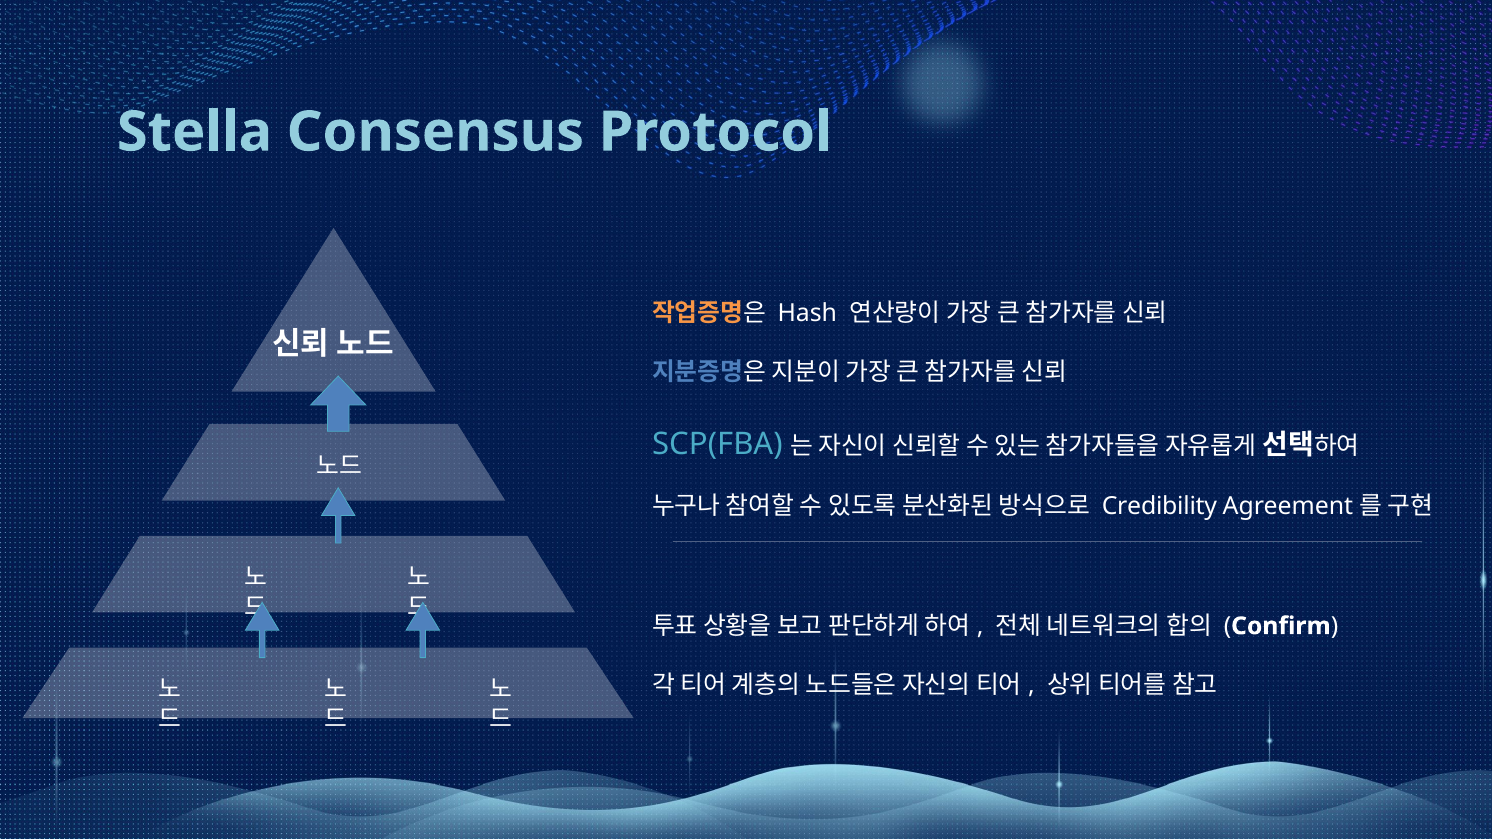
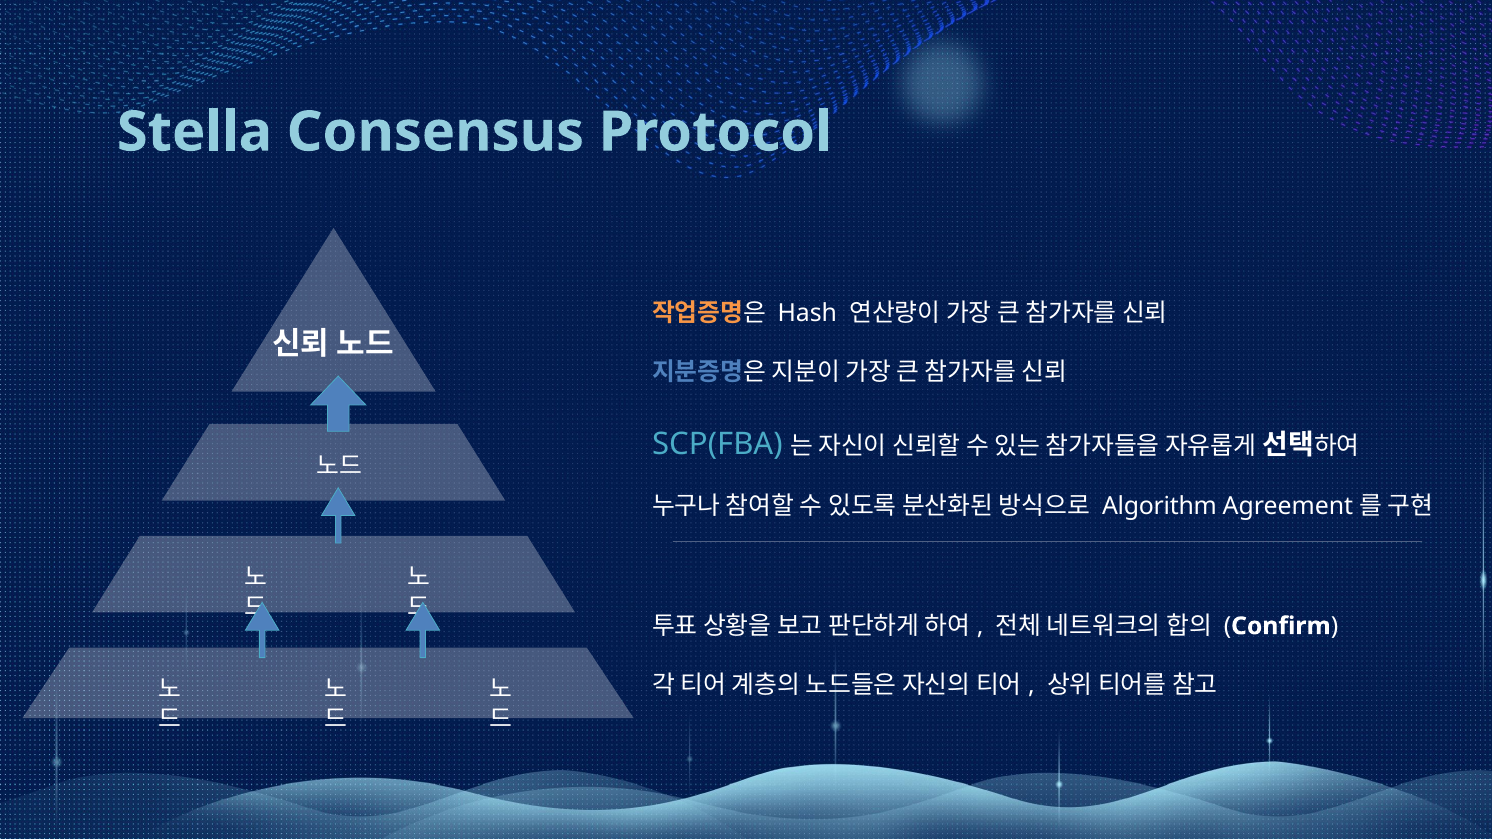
Credibility: Credibility -> Algorithm
